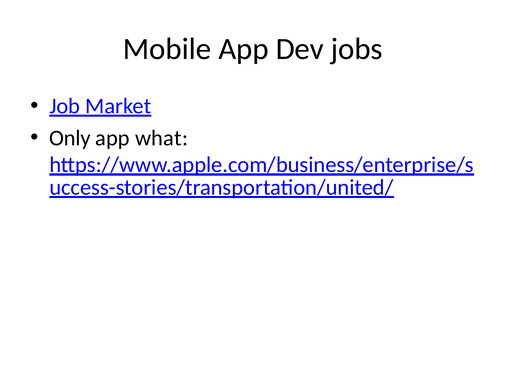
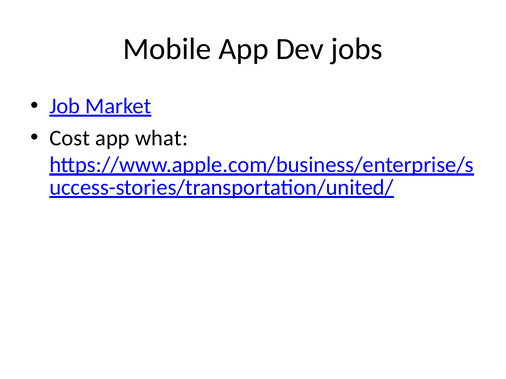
Only: Only -> Cost
